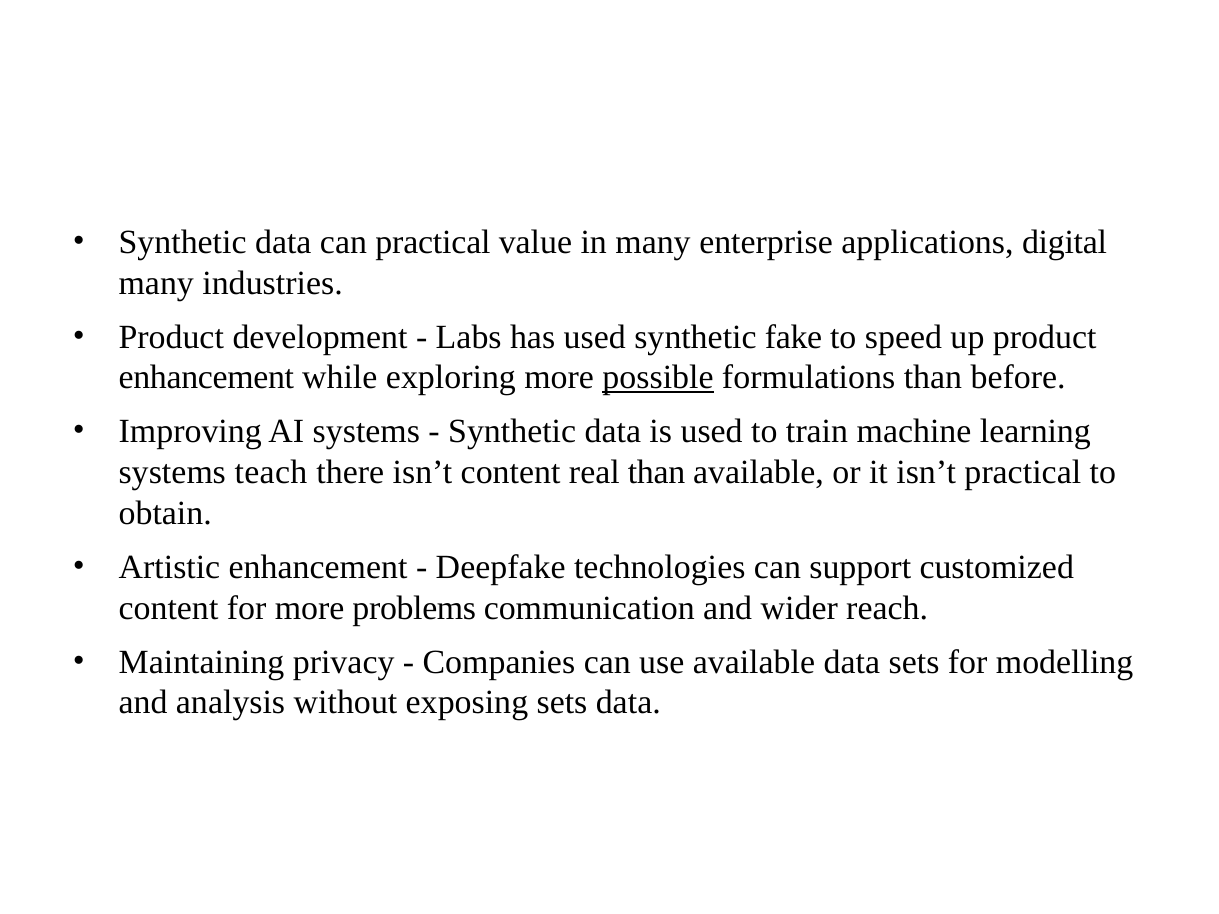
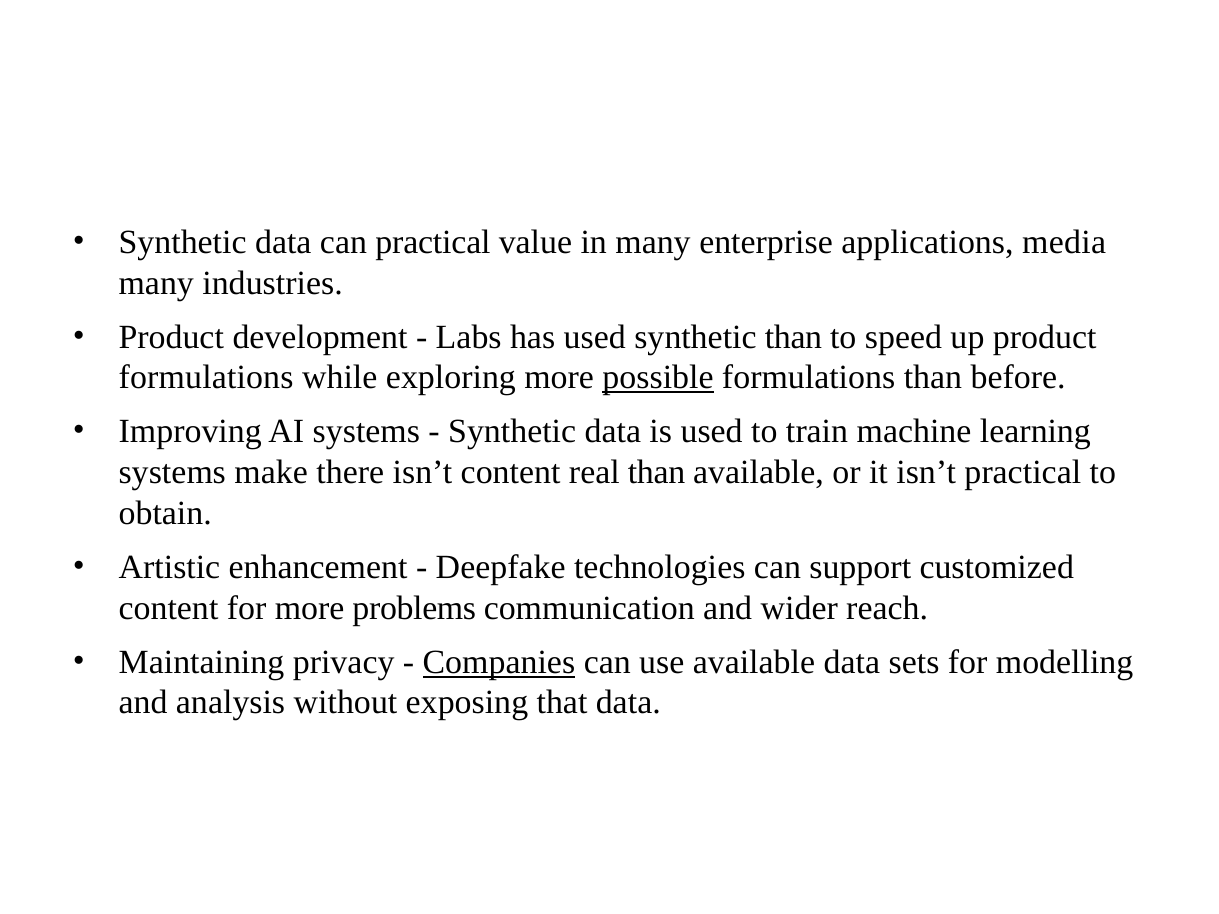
digital: digital -> media
synthetic fake: fake -> than
enhancement at (206, 378): enhancement -> formulations
teach: teach -> make
Companies underline: none -> present
exposing sets: sets -> that
